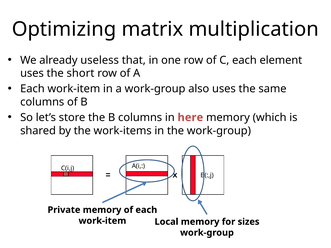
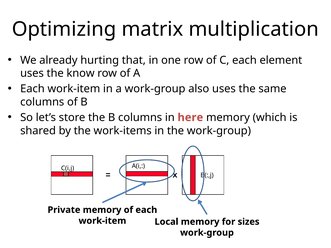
useless: useless -> hurting
short: short -> know
